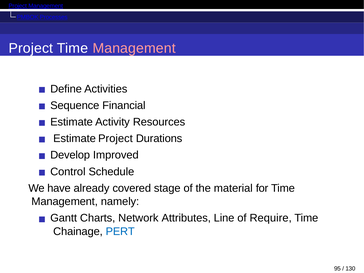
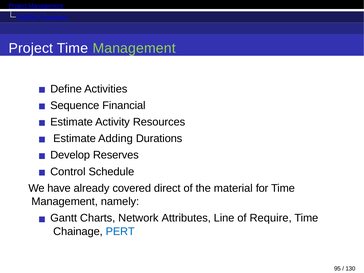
Management at (134, 48) colour: pink -> light green
Estimate Project: Project -> Adding
Improved: Improved -> Reserves
stage: stage -> direct
